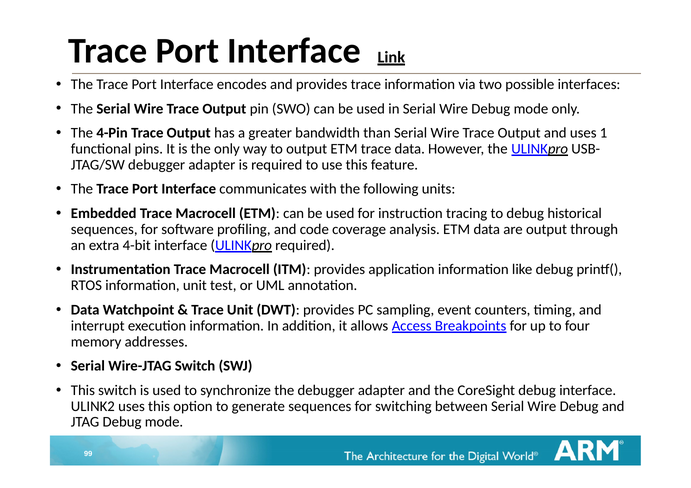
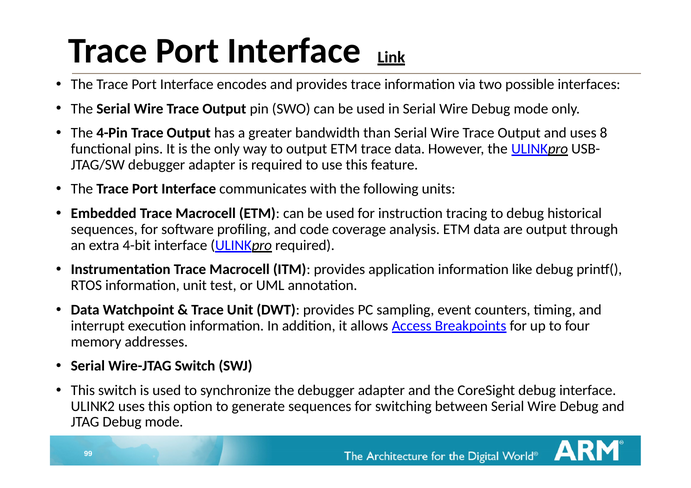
1: 1 -> 8
